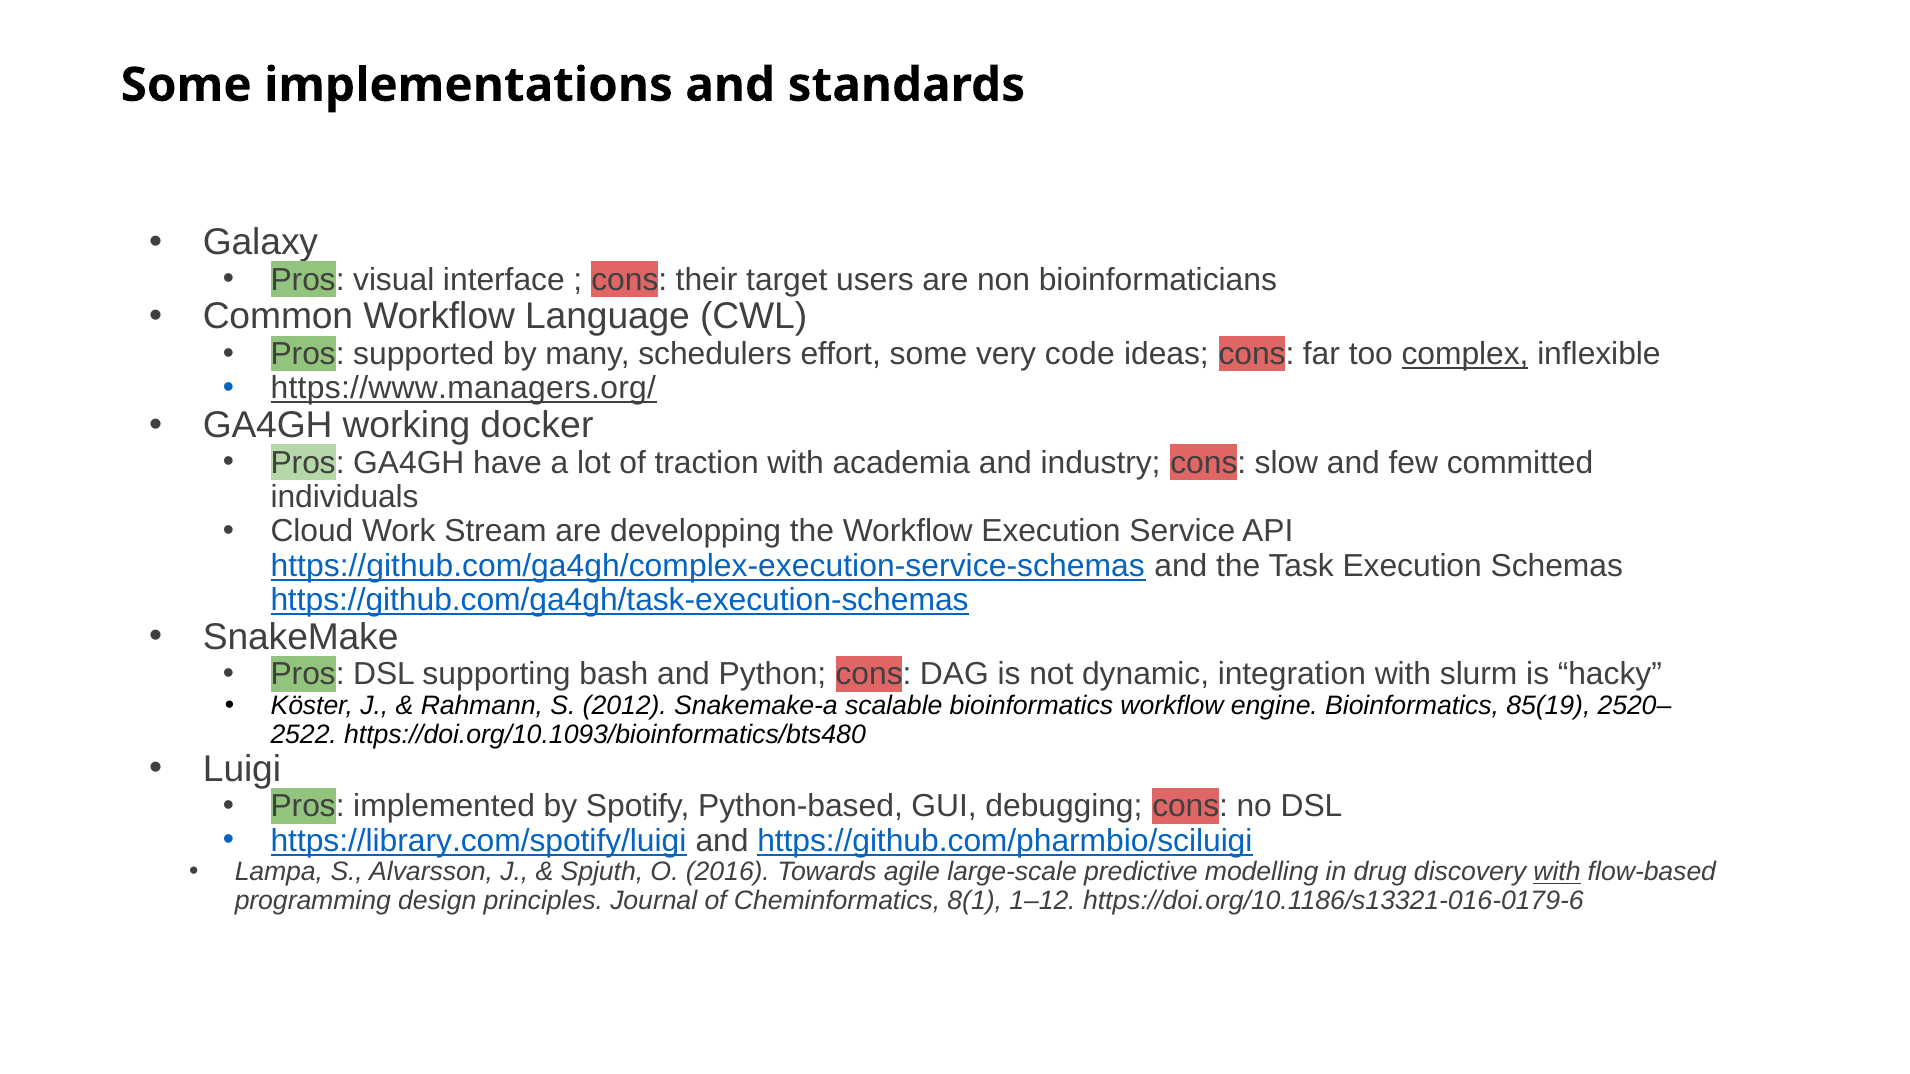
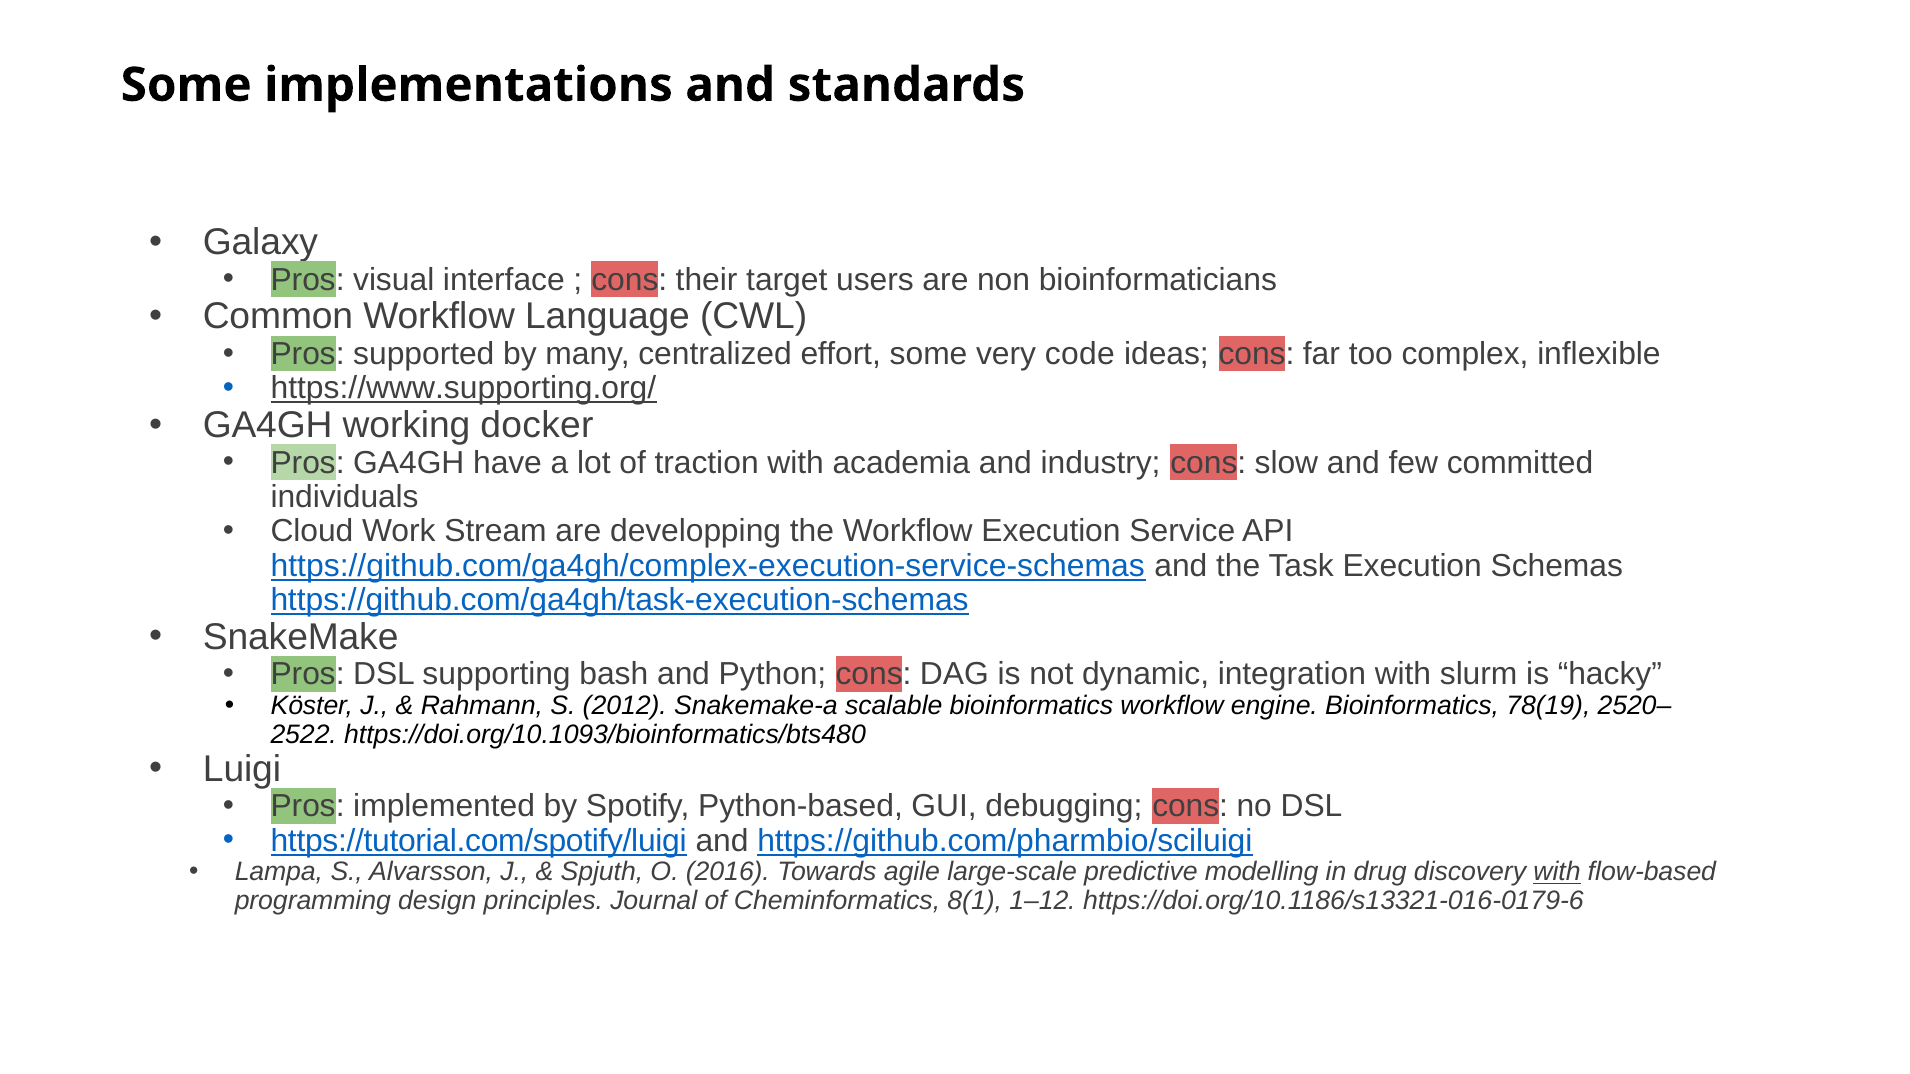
schedulers: schedulers -> centralized
complex underline: present -> none
https://www.managers.org/: https://www.managers.org/ -> https://www.supporting.org/
85(19: 85(19 -> 78(19
https://library.com/spotify/luigi: https://library.com/spotify/luigi -> https://tutorial.com/spotify/luigi
